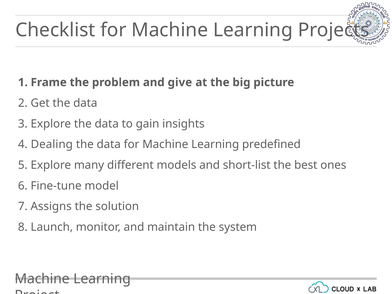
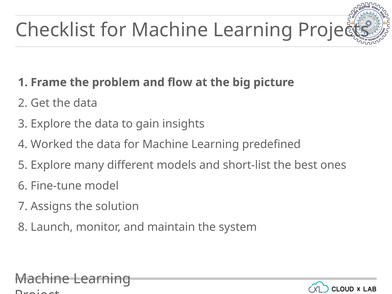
give: give -> flow
Dealing: Dealing -> Worked
